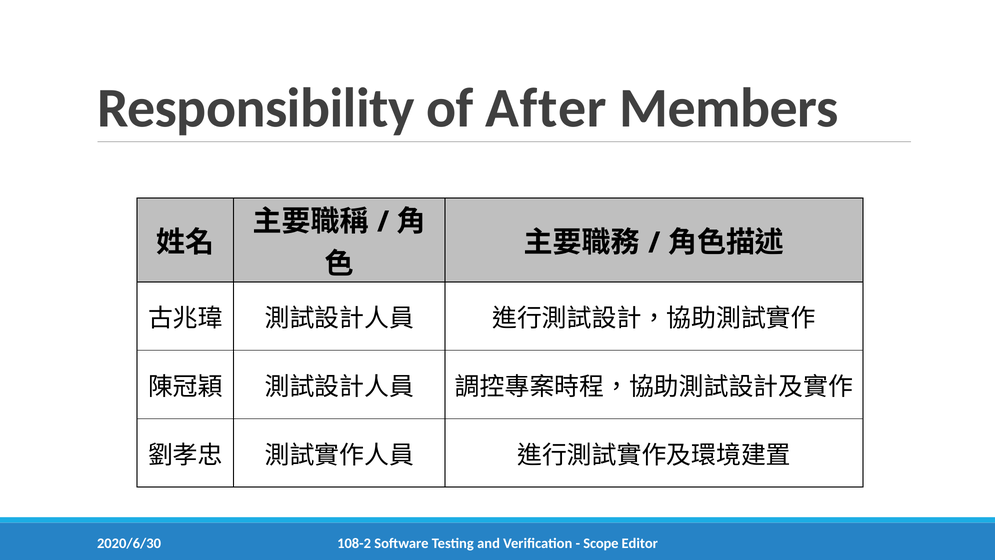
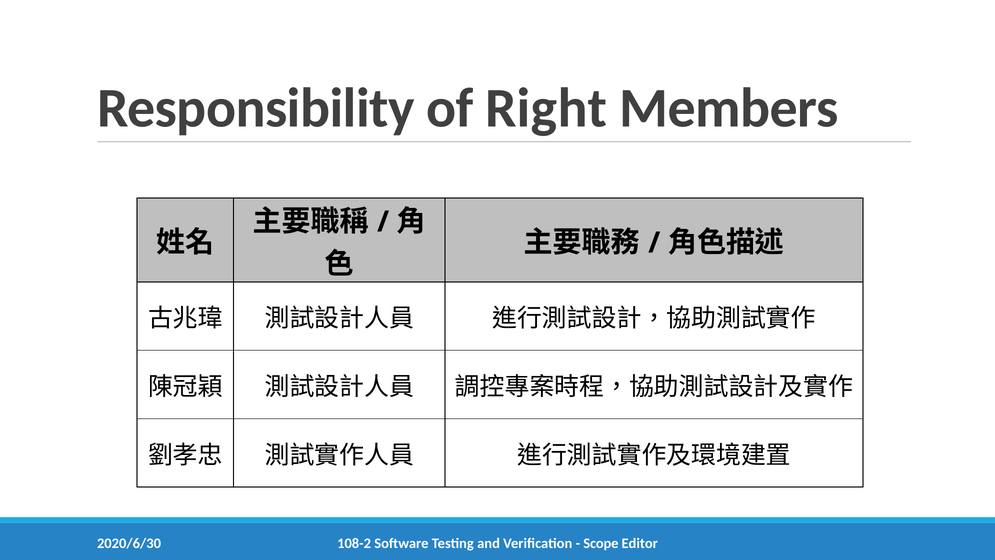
After: After -> Right
